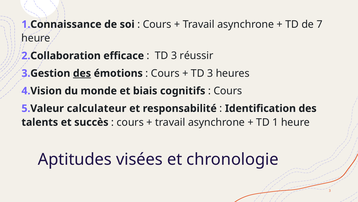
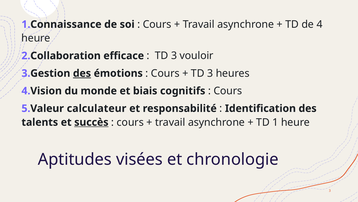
7: 7 -> 4
réussir: réussir -> vouloir
succès underline: none -> present
